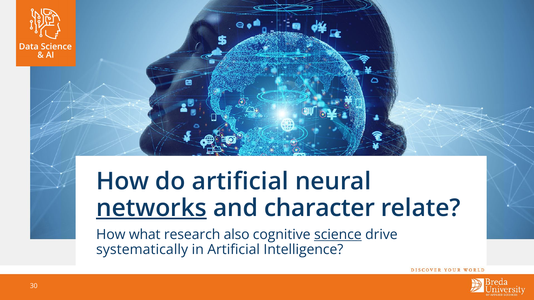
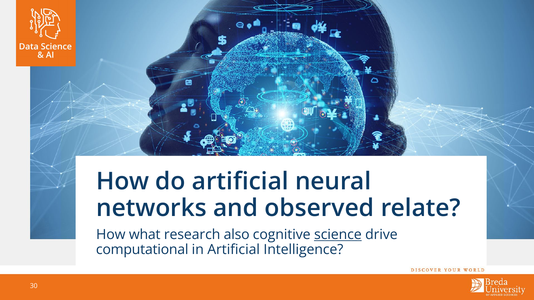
networks underline: present -> none
character: character -> observed
systematically: systematically -> computational
